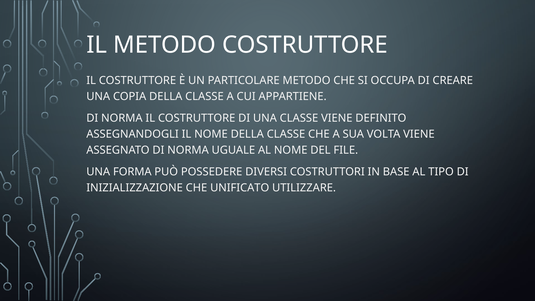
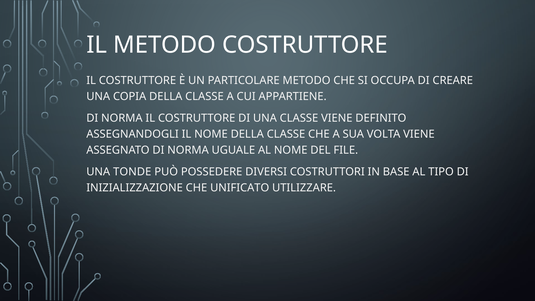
FORMA: FORMA -> TONDE
